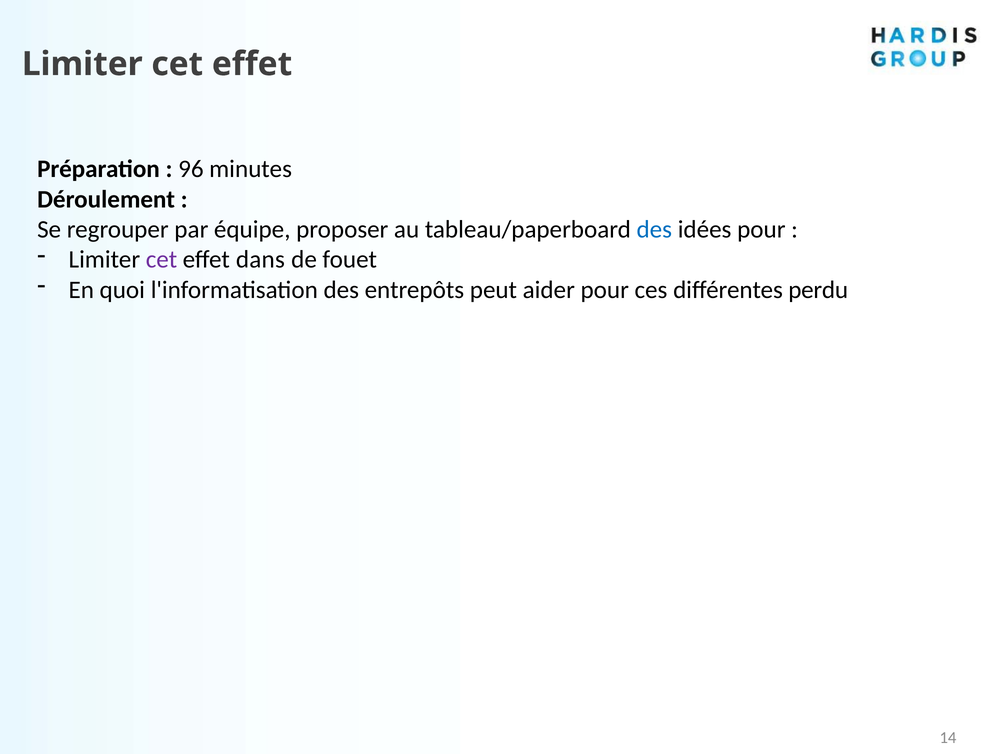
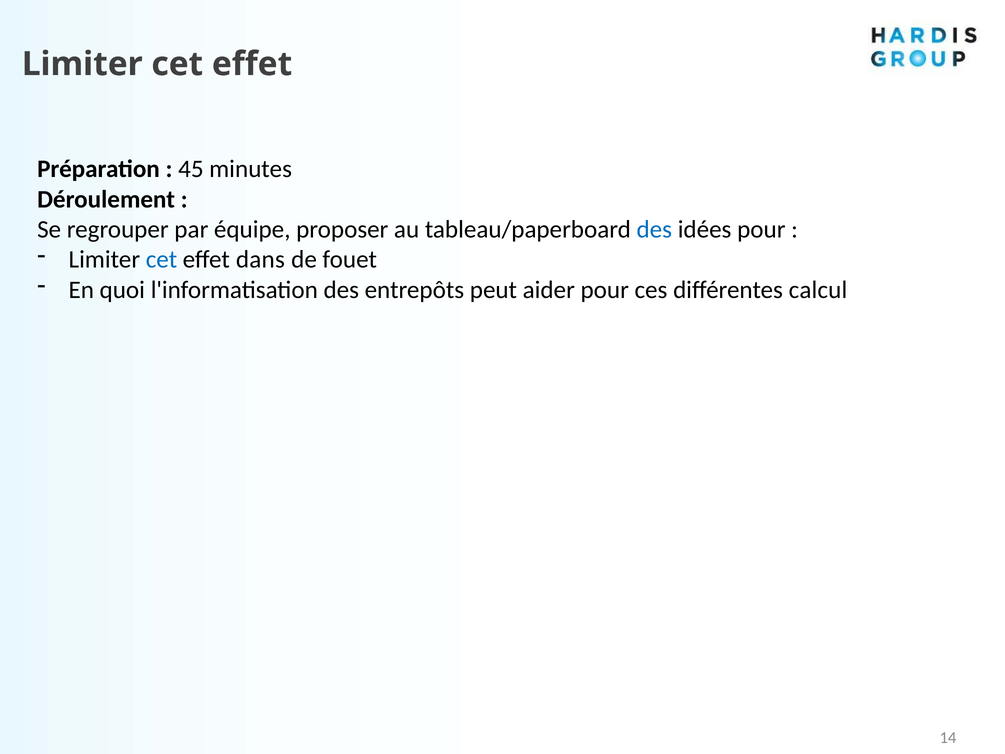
96: 96 -> 45
cet at (161, 260) colour: purple -> blue
perdu: perdu -> calcul
